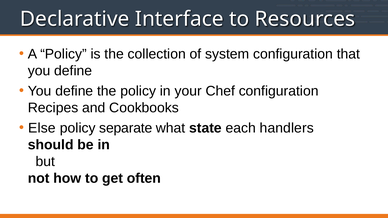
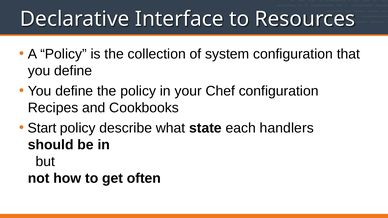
Else: Else -> Start
separate: separate -> describe
